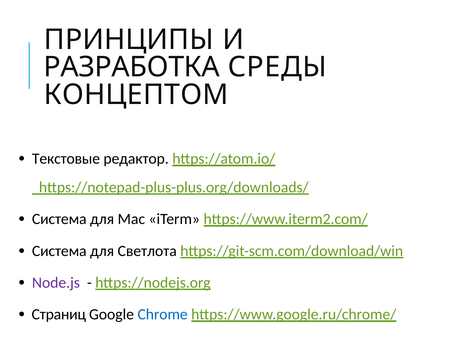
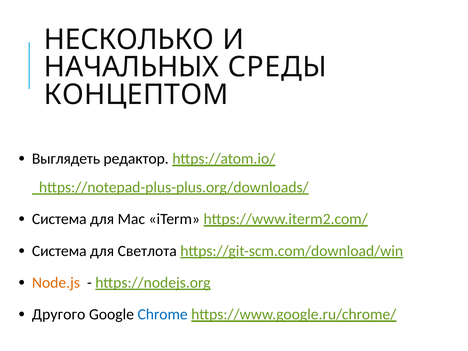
ПРИНЦИПЫ: ПРИНЦИПЫ -> НЕСКОЛЬКО
РАЗРАБОТКА: РАЗРАБОТКА -> НАЧАЛЬНЫХ
Текстовые: Текстовые -> Выглядеть
Node.js colour: purple -> orange
Страниц: Страниц -> Другого
